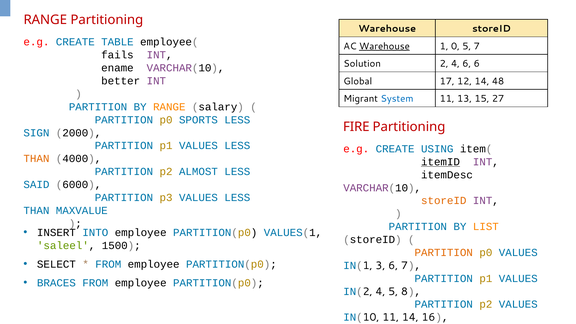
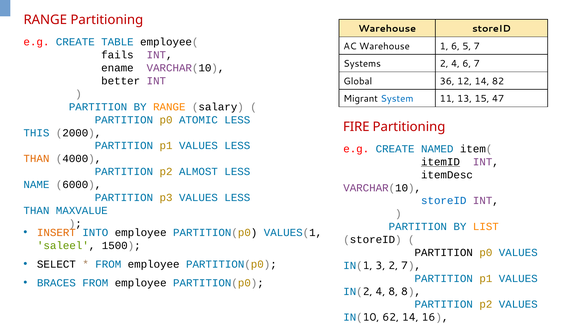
Warehouse at (384, 46) underline: present -> none
1 0: 0 -> 6
Solution: Solution -> Systems
6 6: 6 -> 7
Global 17: 17 -> 36
48: 48 -> 82
27: 27 -> 47
SPORTS: SPORTS -> ATOMIC
SIGN: SIGN -> THIS
USING: USING -> NAMED
SAID: SAID -> NAME
storeID at (444, 201) colour: orange -> blue
INSERT colour: black -> orange
PARTITION at (444, 253) colour: orange -> black
3 6: 6 -> 2
4 5: 5 -> 8
IN(10 11: 11 -> 62
